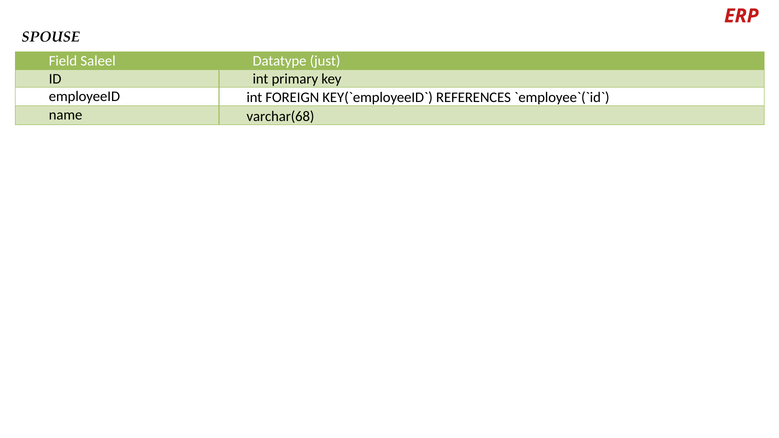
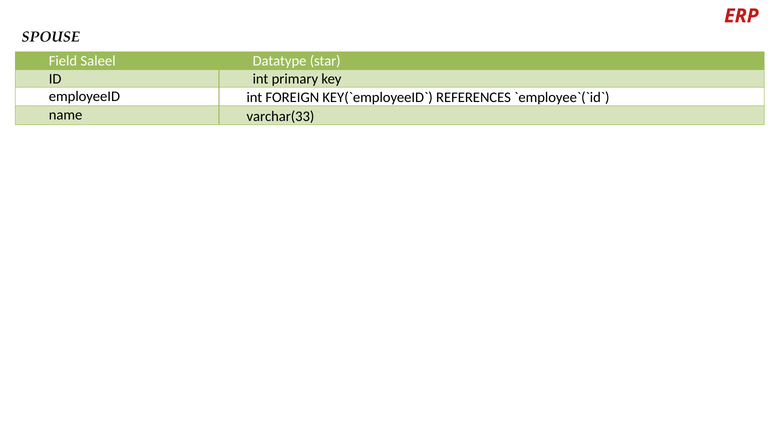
just: just -> star
varchar(68: varchar(68 -> varchar(33
